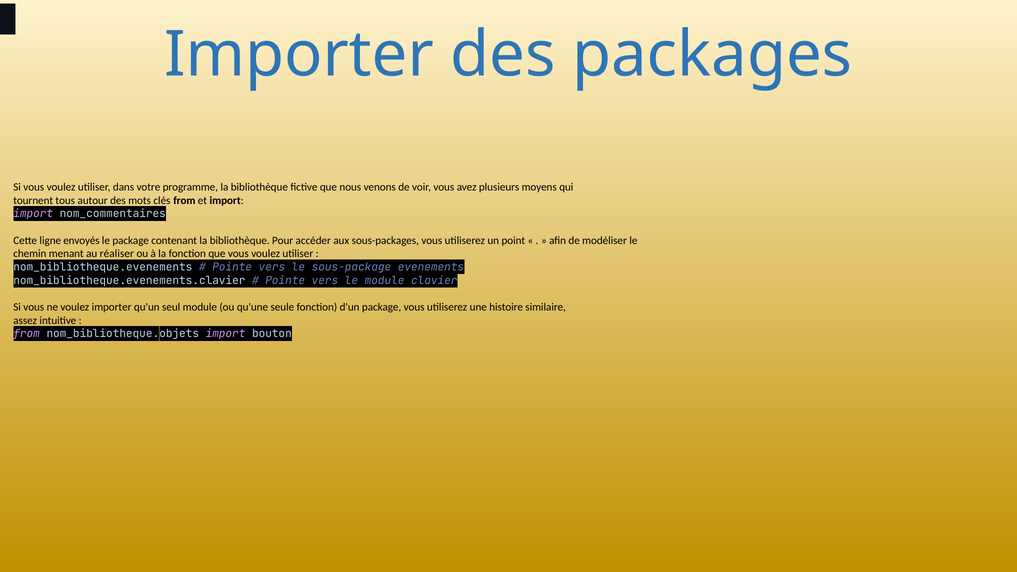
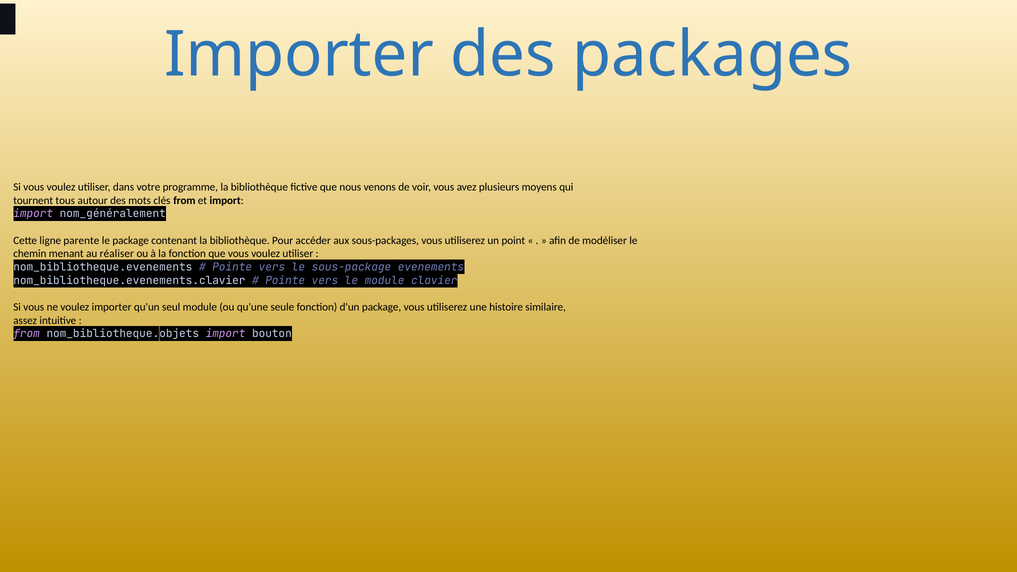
nom_commentaires: nom_commentaires -> nom_généralement
envoyés: envoyés -> parente
